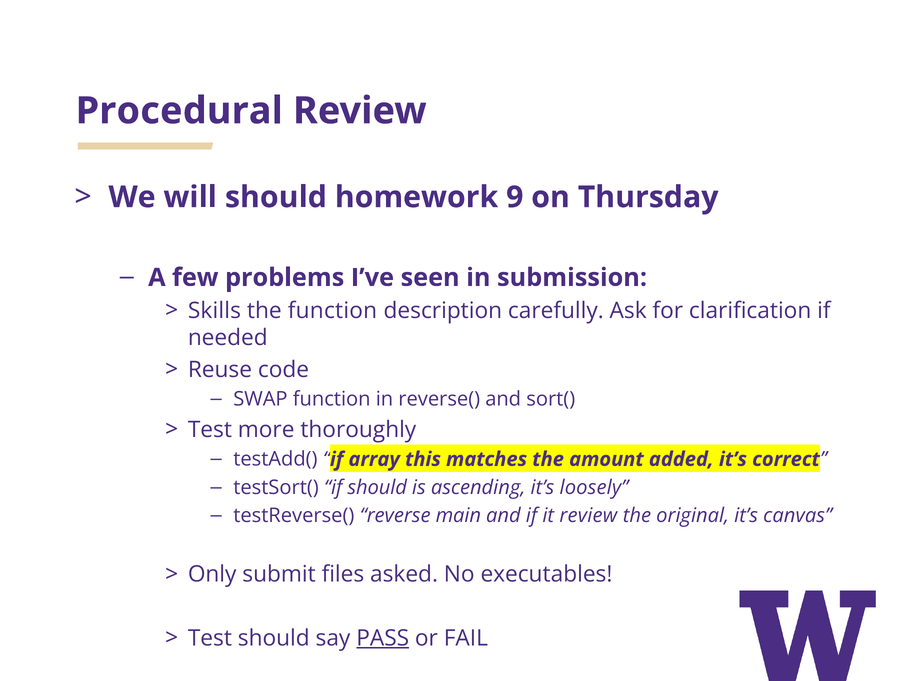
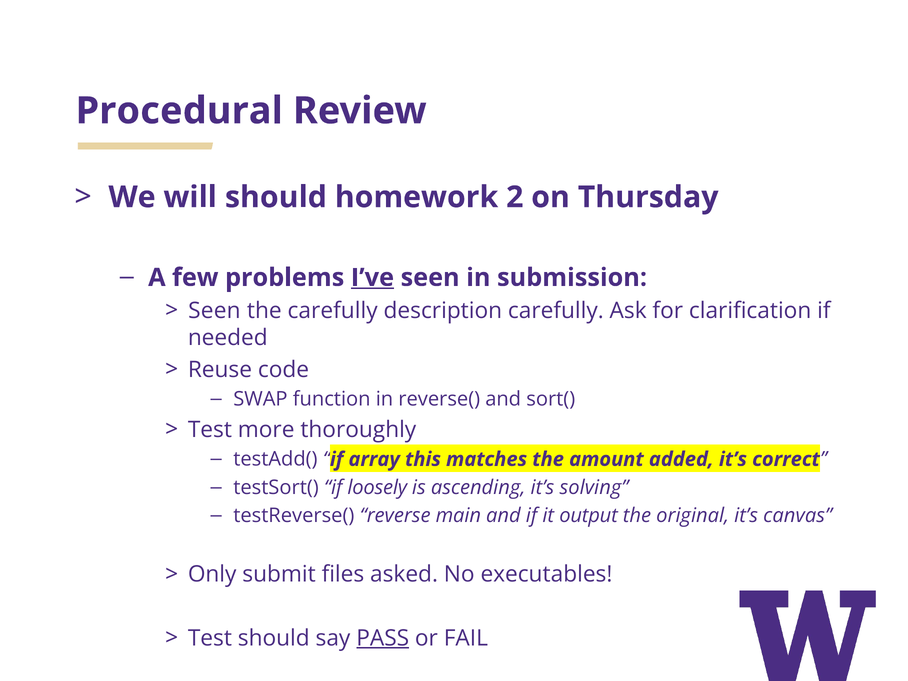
9: 9 -> 2
I’ve underline: none -> present
Skills at (214, 311): Skills -> Seen
the function: function -> carefully
if should: should -> loosely
loosely: loosely -> solving
it review: review -> output
